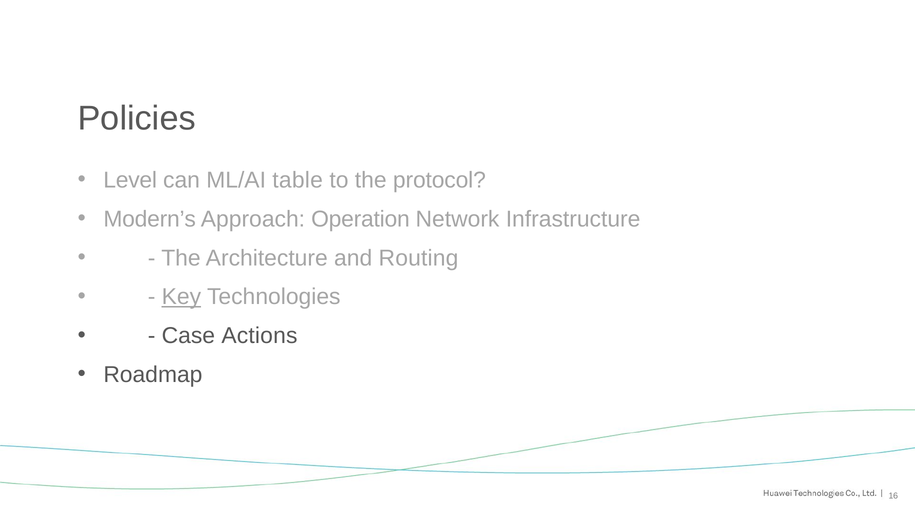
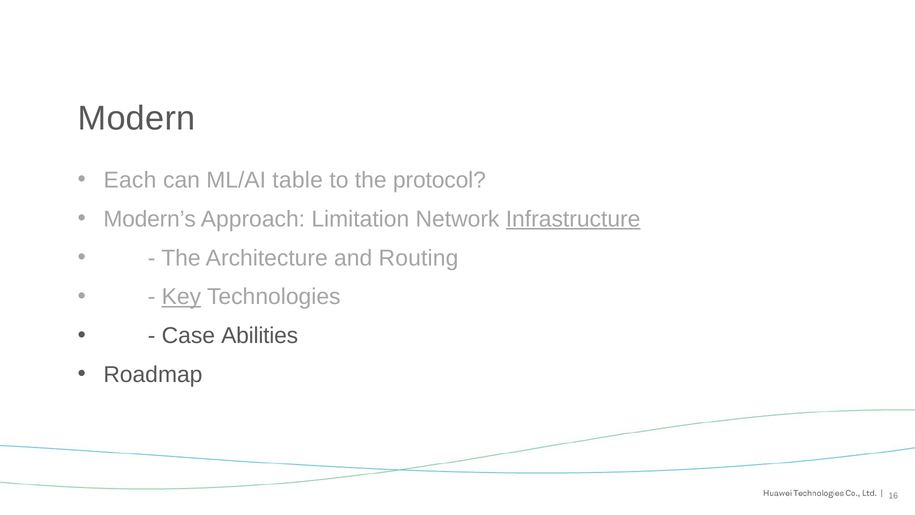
Policies: Policies -> Modern
Level: Level -> Each
Operation: Operation -> Limitation
Infrastructure underline: none -> present
Actions: Actions -> Abilities
